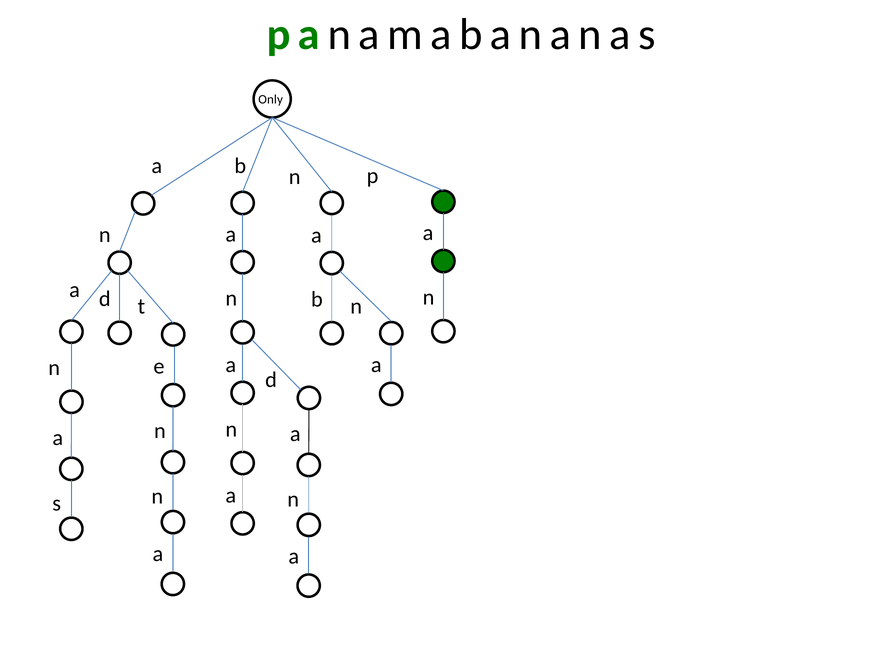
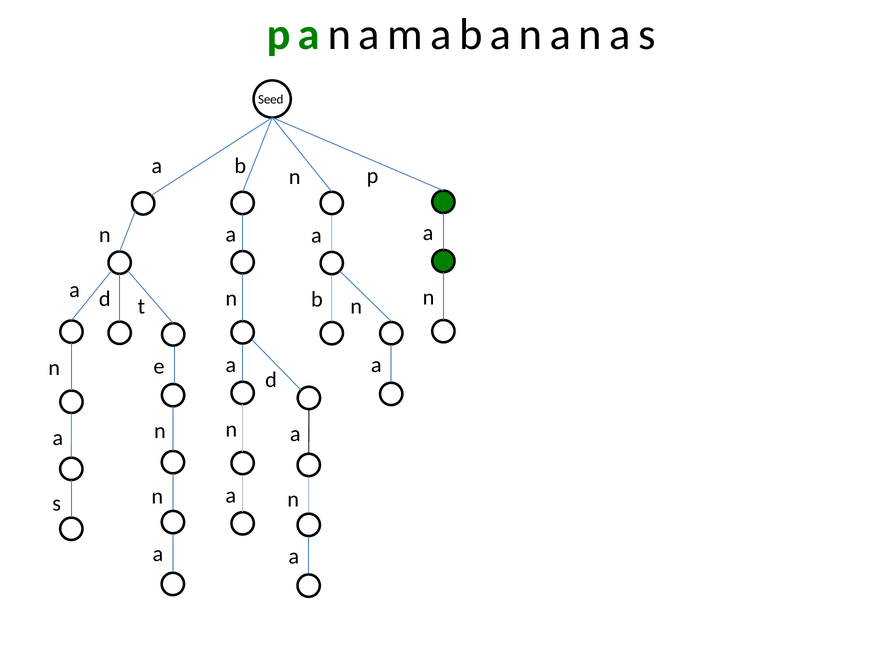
Only: Only -> Seed
